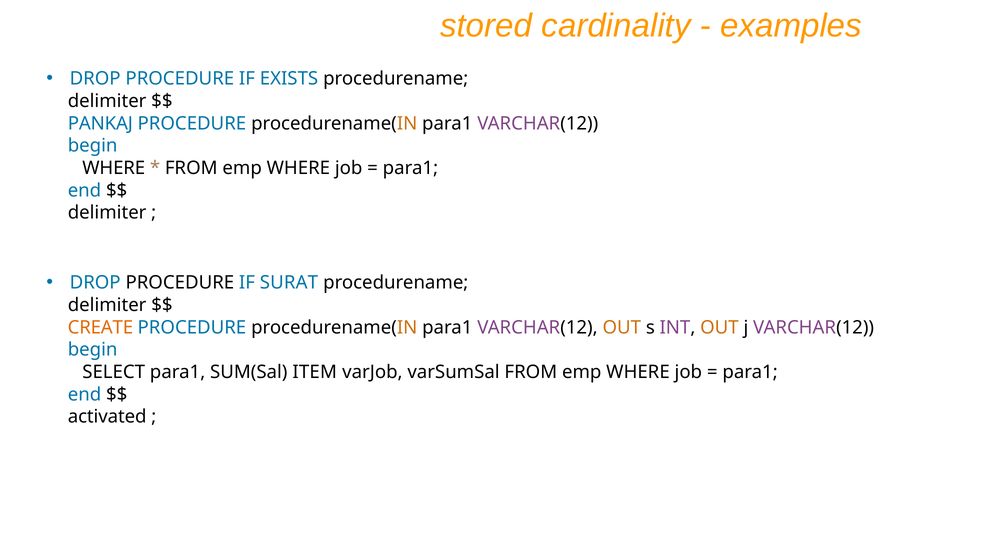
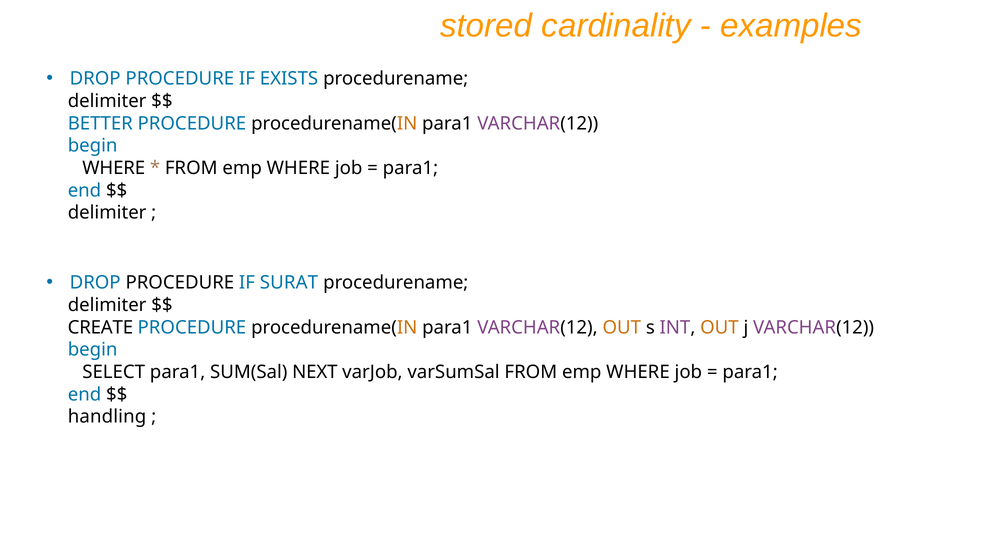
PANKAJ: PANKAJ -> BETTER
CREATE colour: orange -> black
ITEM: ITEM -> NEXT
activated: activated -> handling
